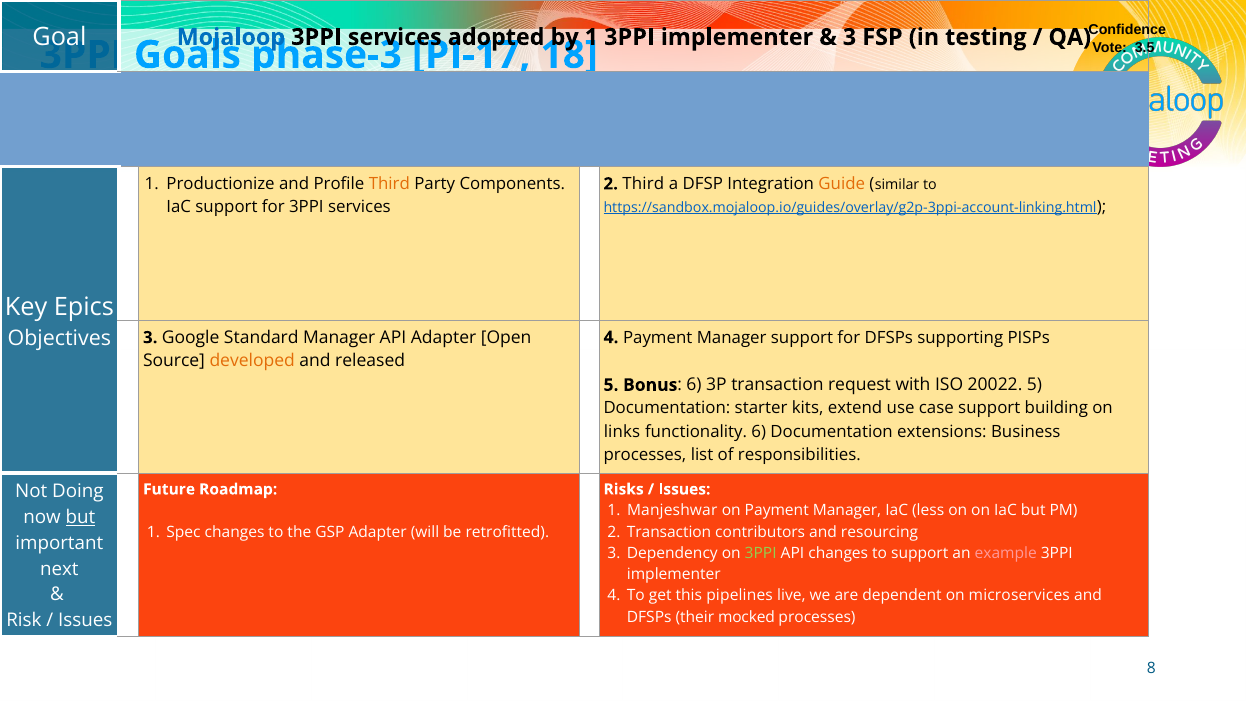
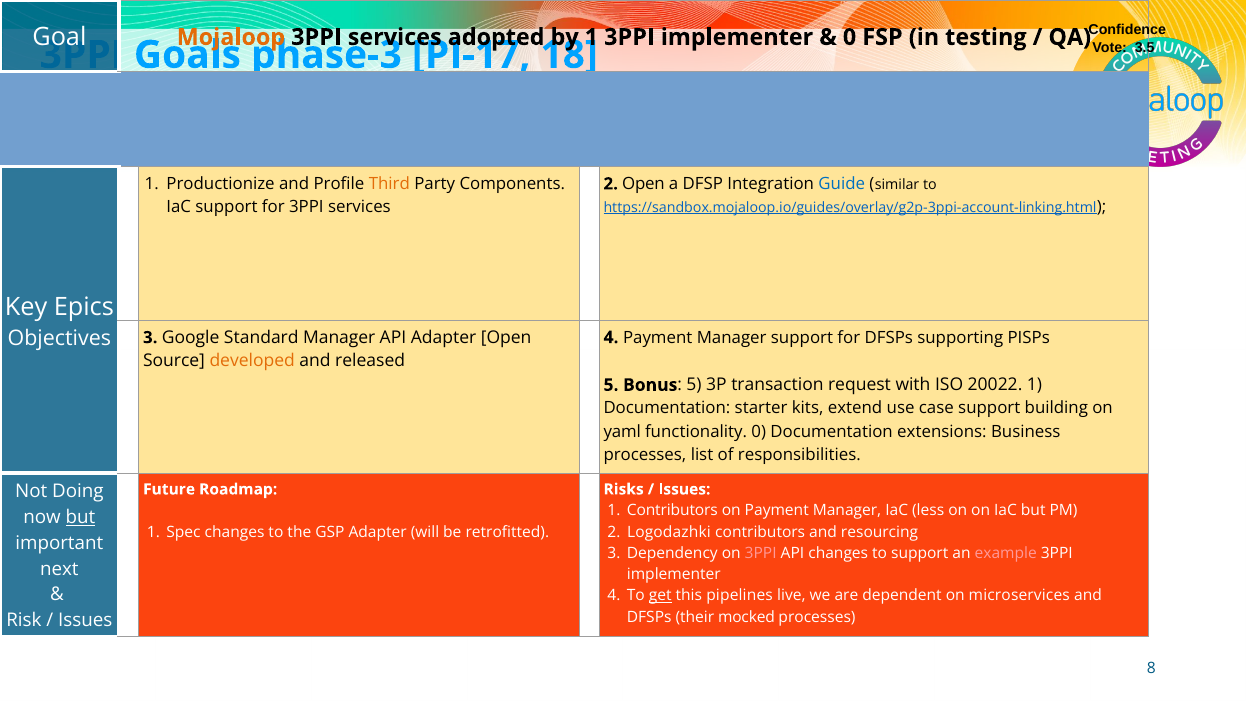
Mojaloop colour: blue -> orange
3 at (850, 37): 3 -> 0
2 Third: Third -> Open
Guide colour: orange -> blue
Bonus 6: 6 -> 5
20022 5: 5 -> 1
links: links -> yaml
functionality 6: 6 -> 0
1 Manjeshwar: Manjeshwar -> Contributors
2 Transaction: Transaction -> Logodazhki
3PPI at (761, 553) colour: light green -> pink
get underline: none -> present
